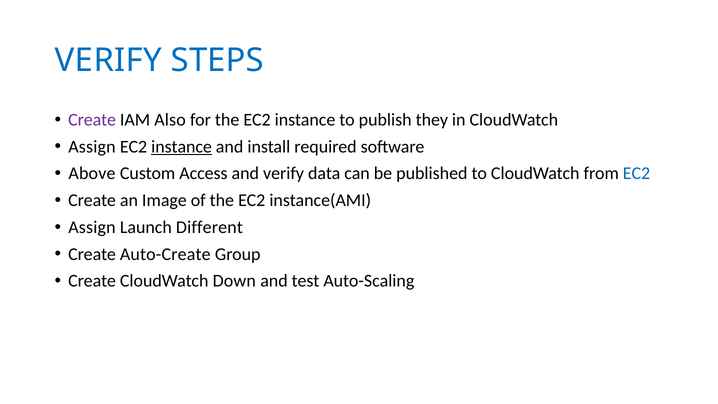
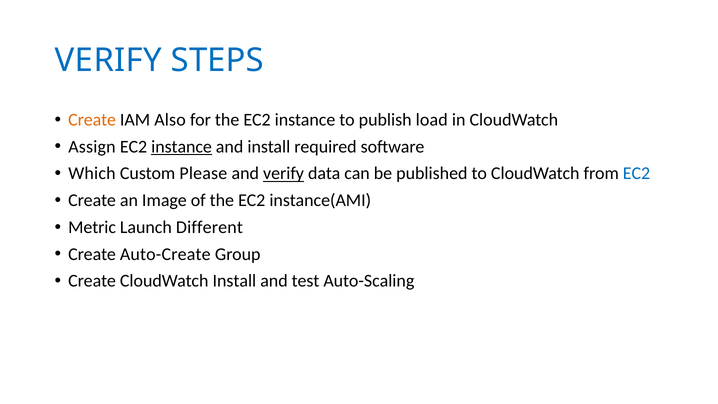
Create at (92, 120) colour: purple -> orange
they: they -> load
Above: Above -> Which
Access: Access -> Please
verify at (284, 174) underline: none -> present
Assign at (92, 227): Assign -> Metric
CloudWatch Down: Down -> Install
